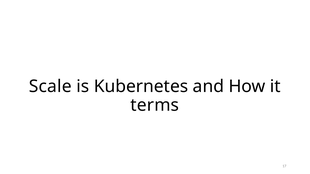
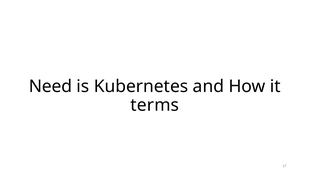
Scale: Scale -> Need
